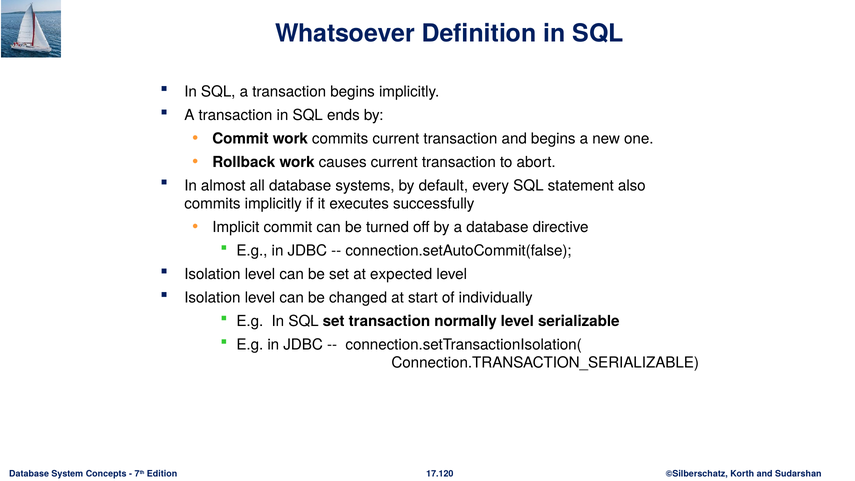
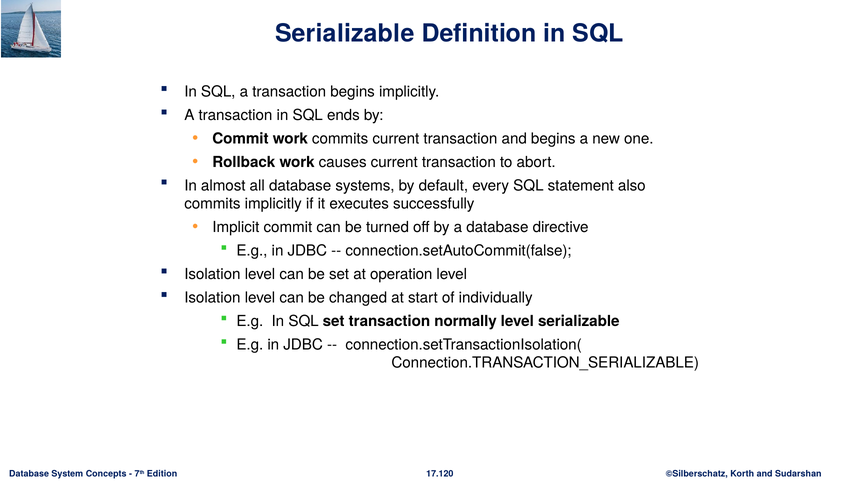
Whatsoever at (345, 33): Whatsoever -> Serializable
expected: expected -> operation
